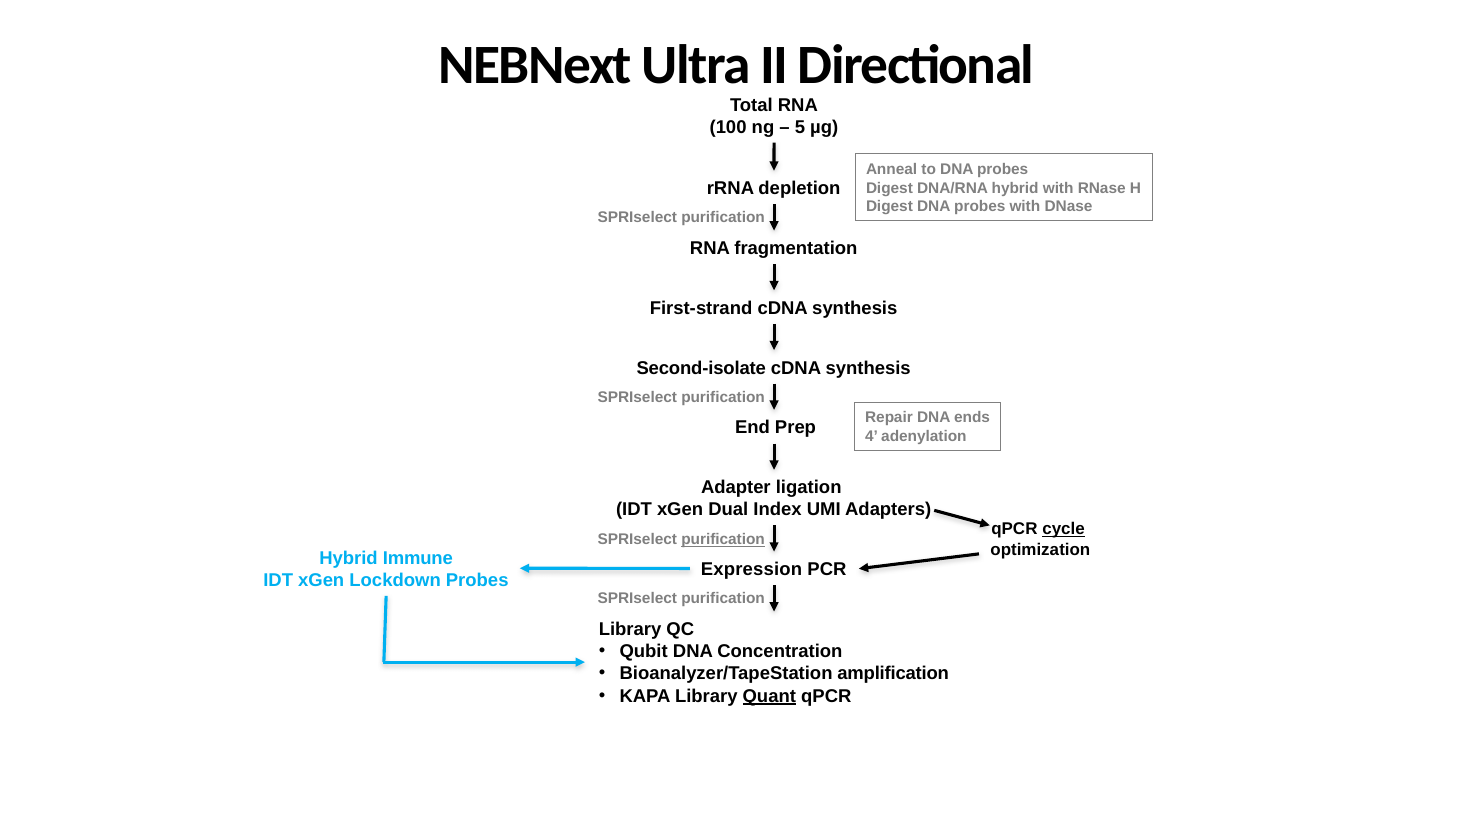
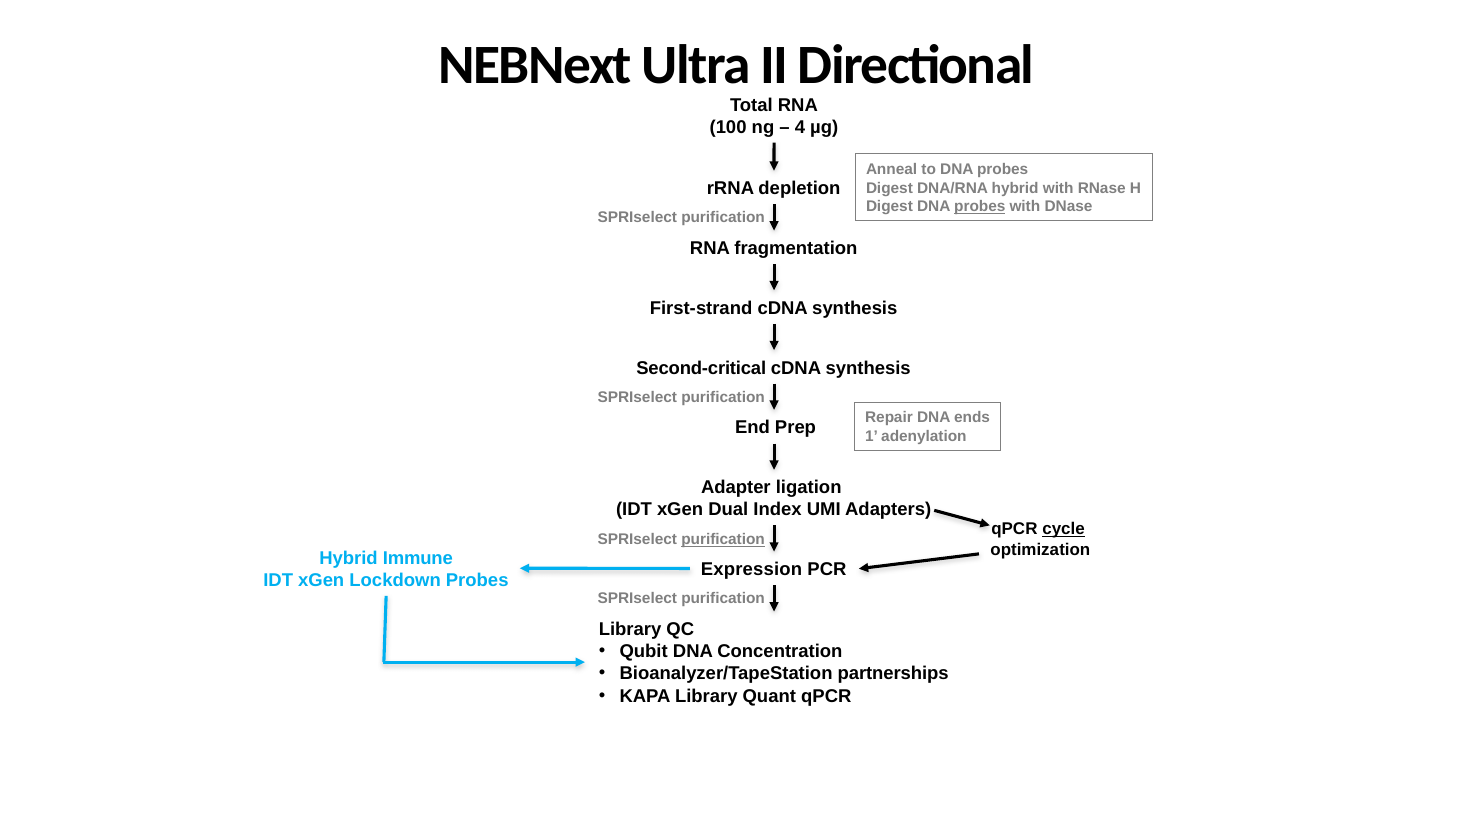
5: 5 -> 4
probes at (980, 207) underline: none -> present
Second-isolate: Second-isolate -> Second-critical
4: 4 -> 1
amplification: amplification -> partnerships
Quant underline: present -> none
